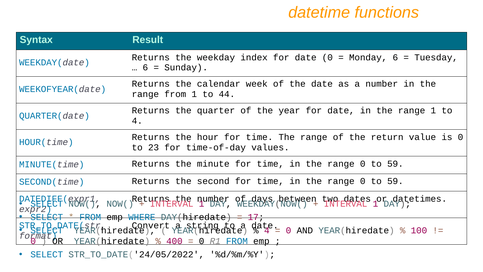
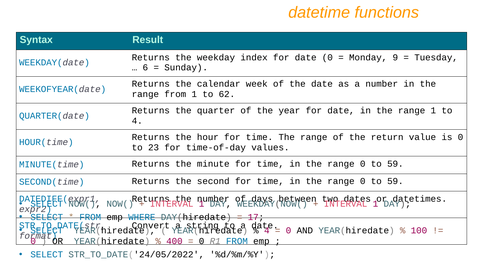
Monday 6: 6 -> 9
44: 44 -> 62
